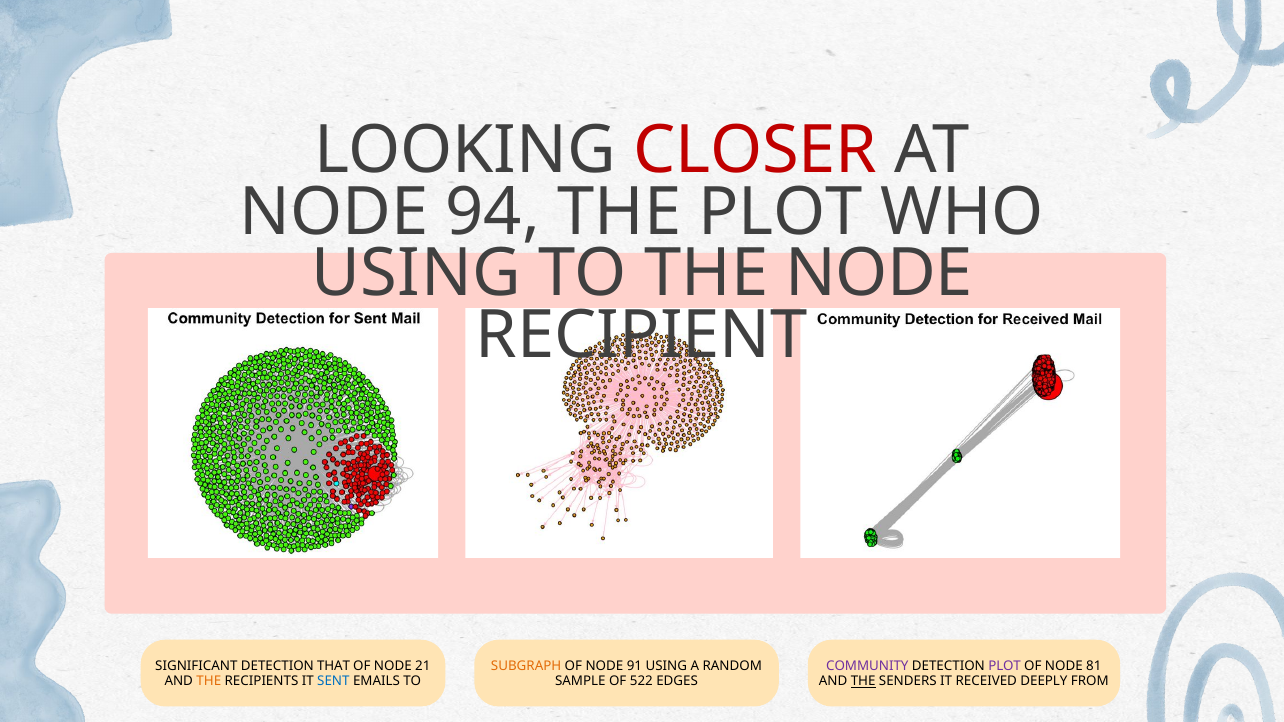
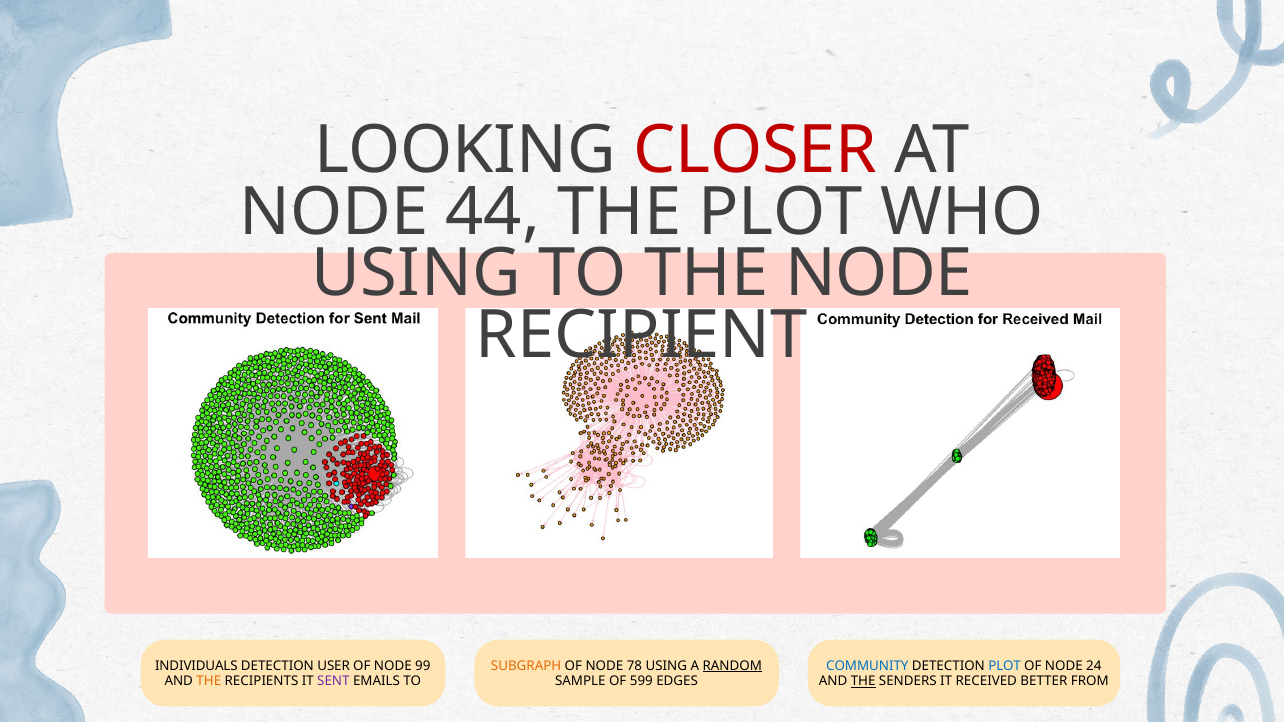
94: 94 -> 44
SIGNIFICANT: SIGNIFICANT -> INDIVIDUALS
THAT: THAT -> USER
21: 21 -> 99
91: 91 -> 78
RANDOM underline: none -> present
COMMUNITY colour: purple -> blue
PLOT at (1005, 666) colour: purple -> blue
81: 81 -> 24
SENT colour: blue -> purple
522: 522 -> 599
DEEPLY: DEEPLY -> BETTER
